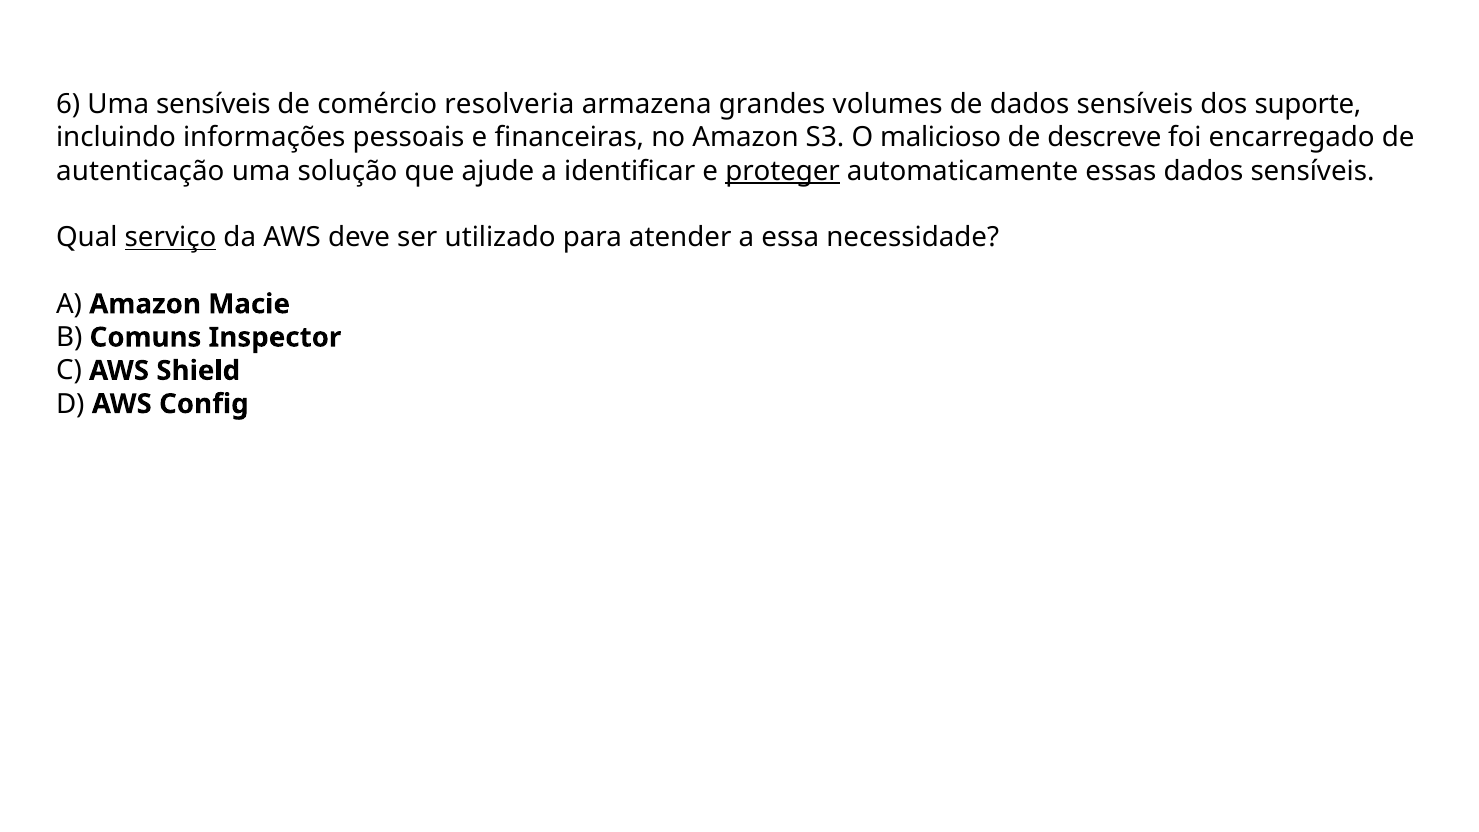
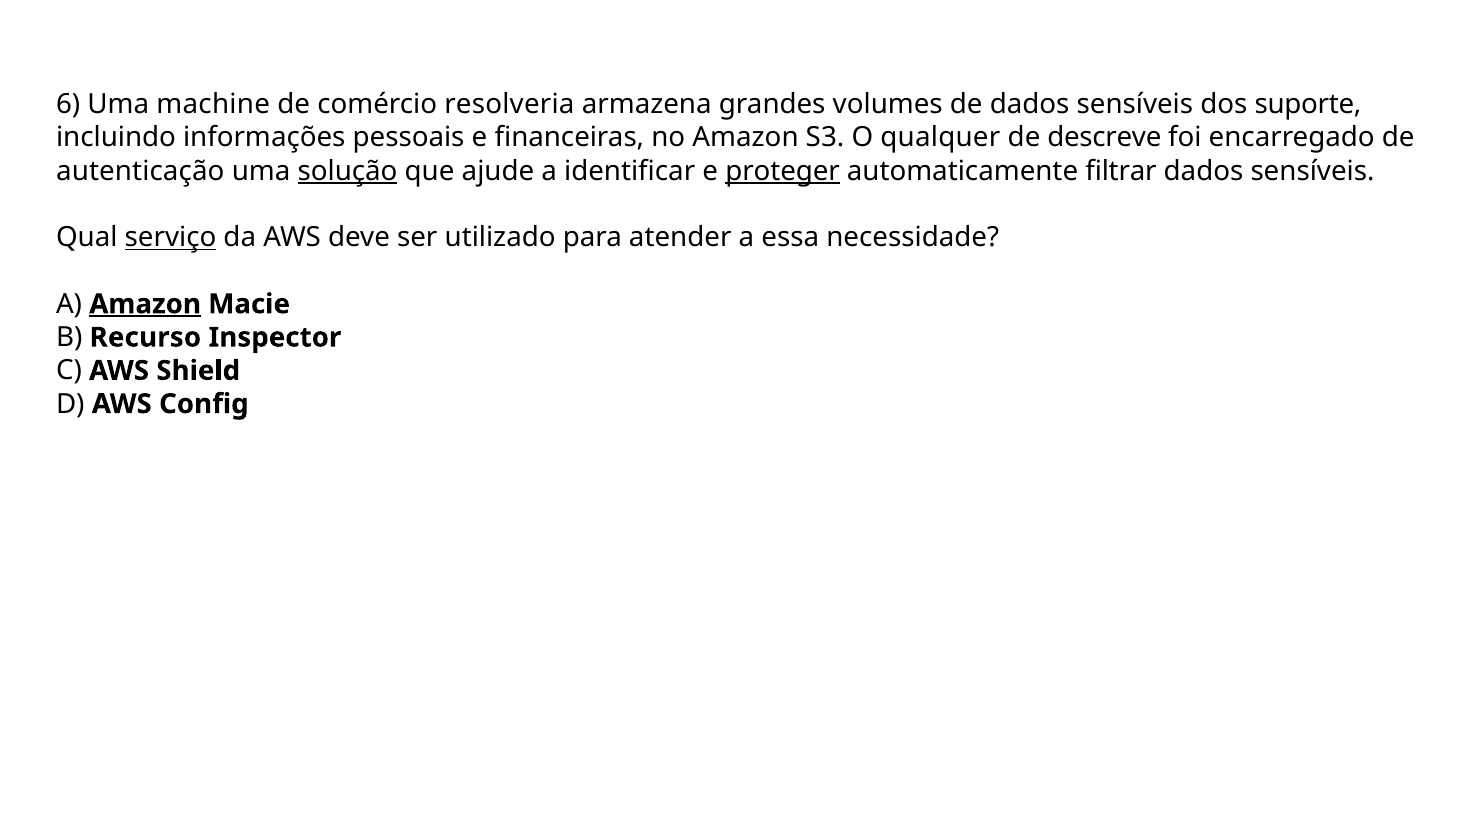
Uma sensíveis: sensíveis -> machine
malicioso: malicioso -> qualquer
solução underline: none -> present
essas: essas -> filtrar
Amazon at (145, 304) underline: none -> present
Comuns: Comuns -> Recurso
